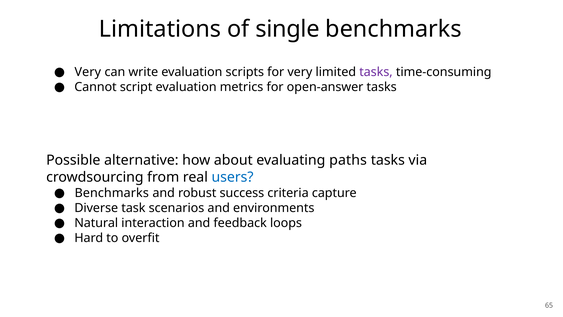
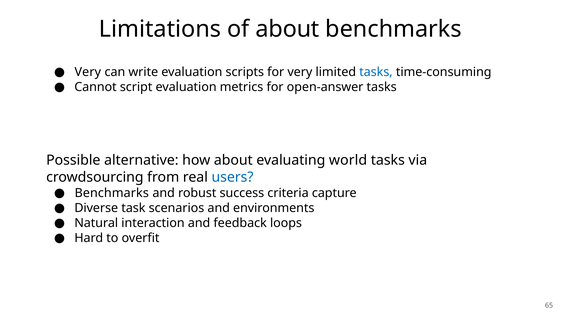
of single: single -> about
tasks at (376, 72) colour: purple -> blue
paths: paths -> world
